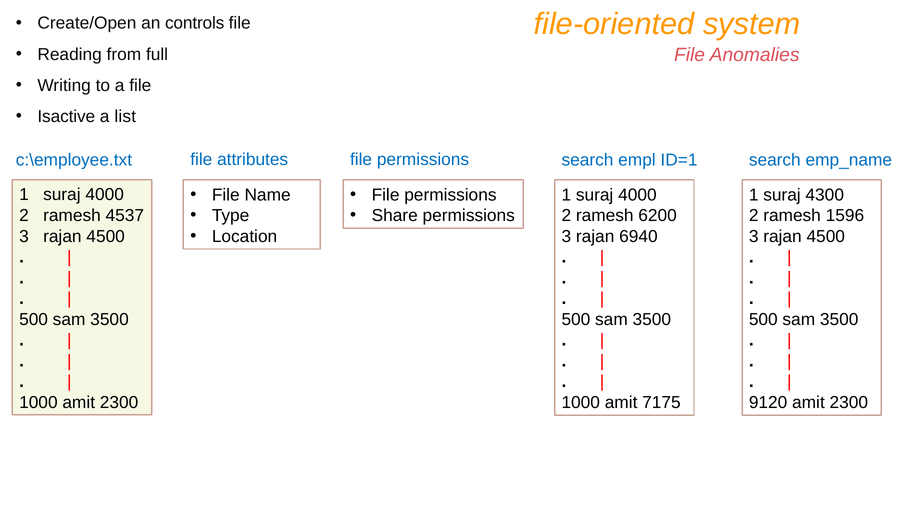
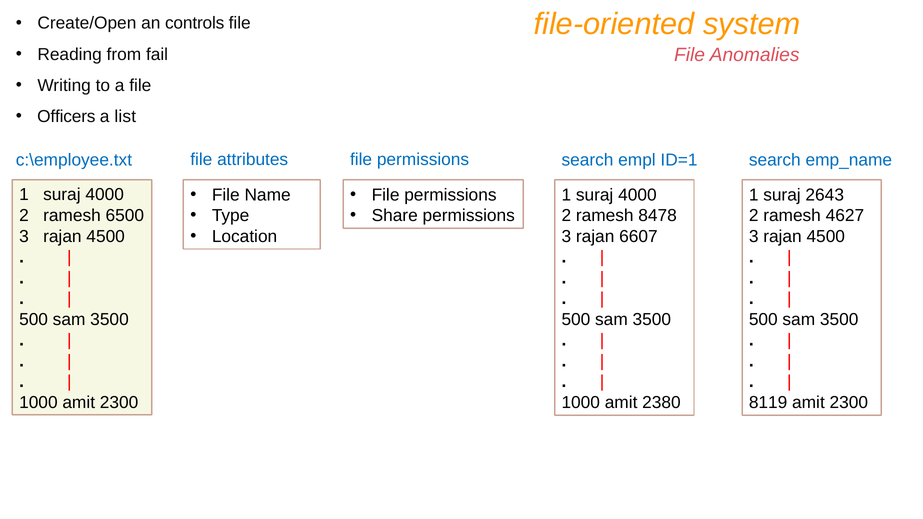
full: full -> fail
Isactive: Isactive -> Officers
4300: 4300 -> 2643
4537: 4537 -> 6500
6200: 6200 -> 8478
1596: 1596 -> 4627
6940: 6940 -> 6607
7175: 7175 -> 2380
9120: 9120 -> 8119
